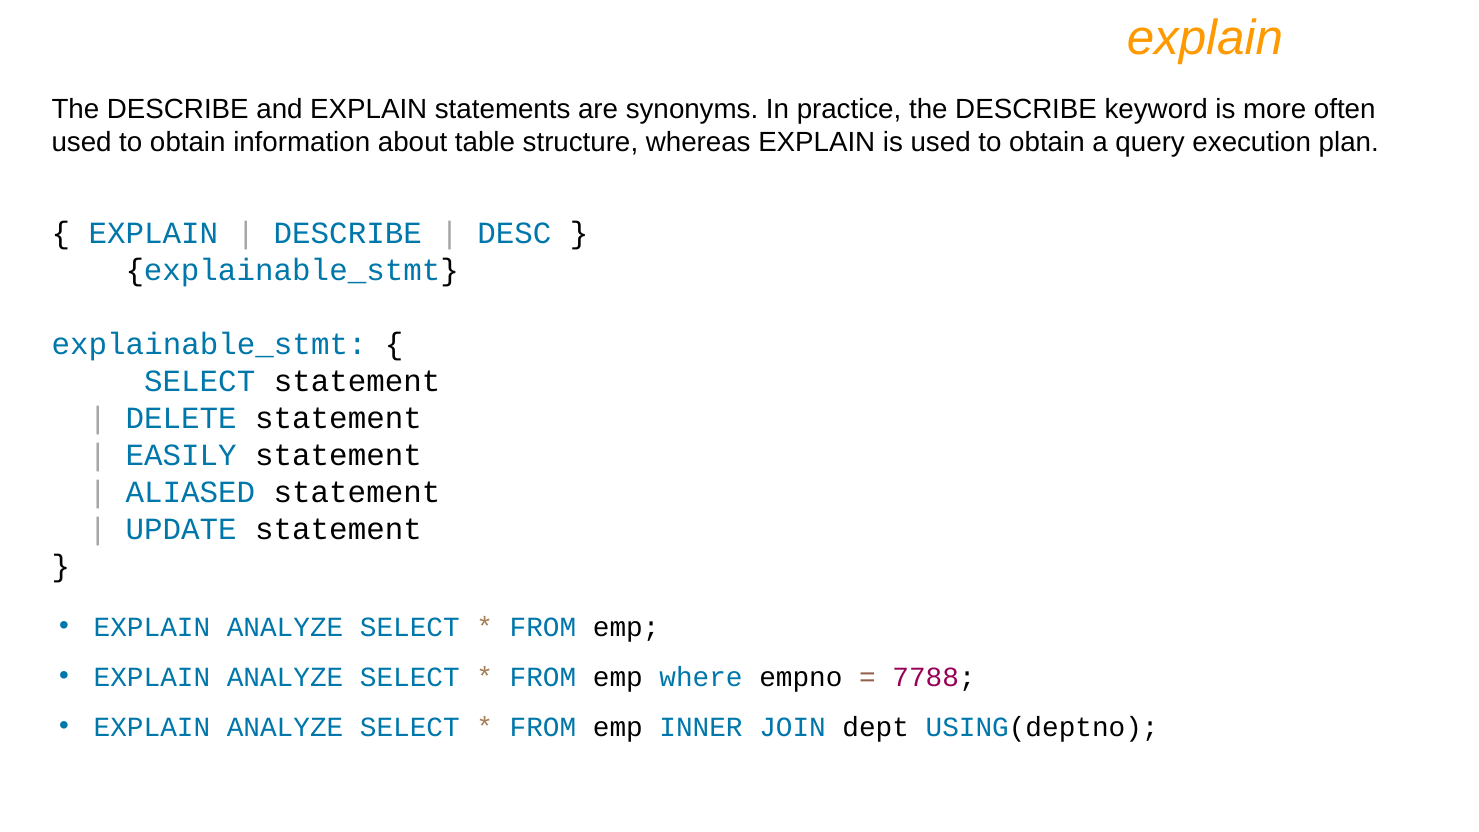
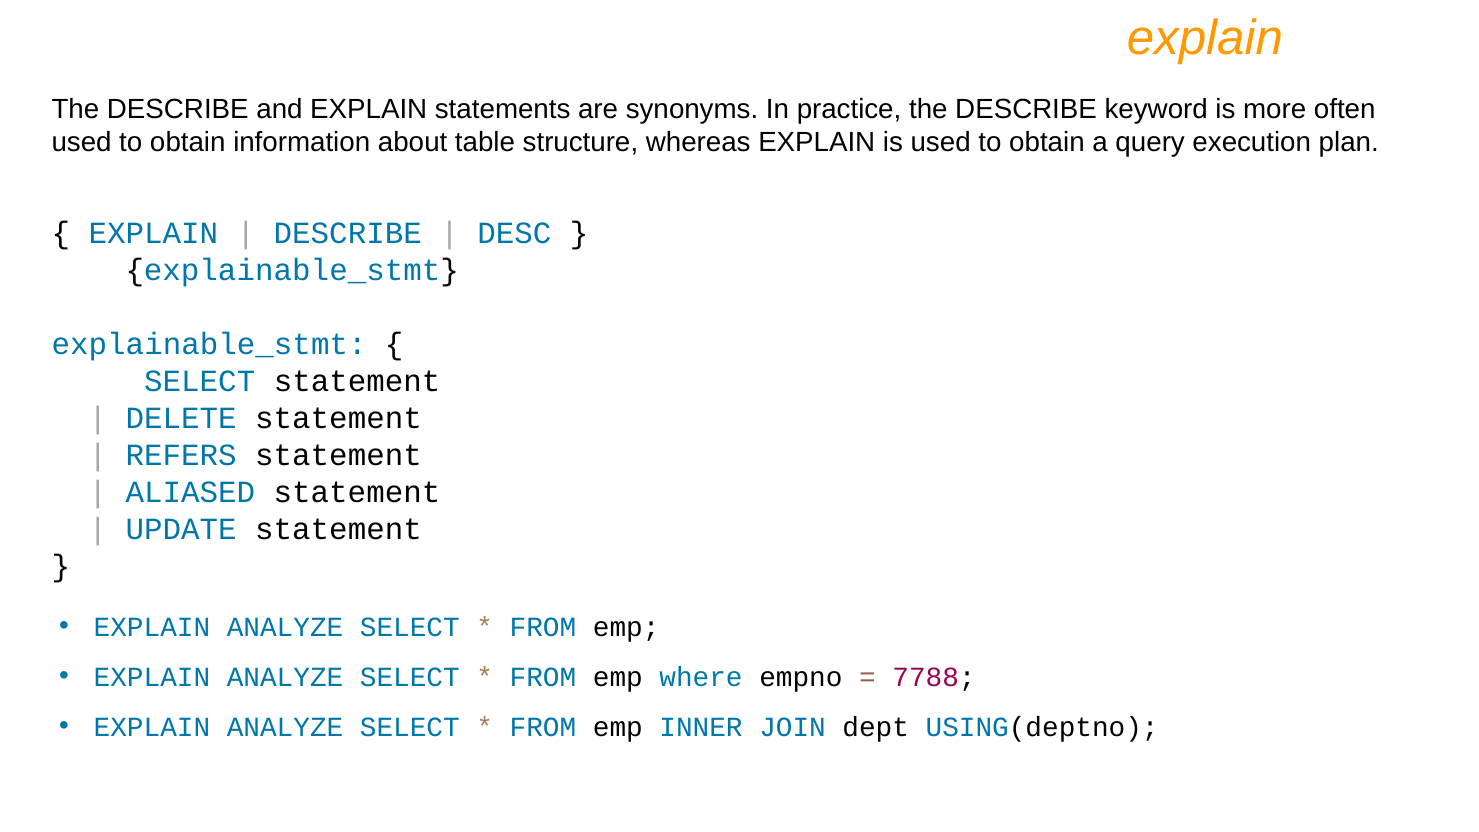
EASILY: EASILY -> REFERS
